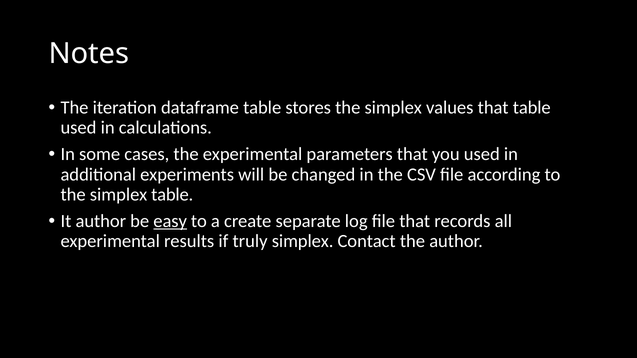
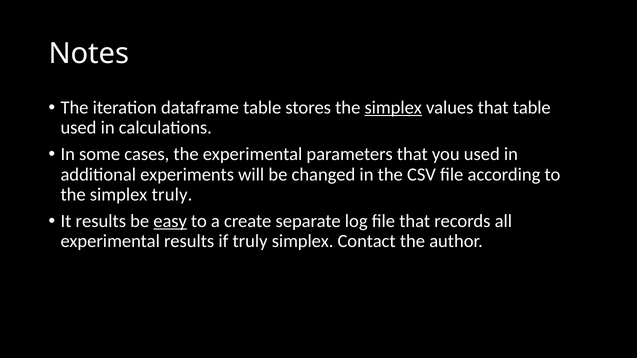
simplex at (393, 108) underline: none -> present
simplex table: table -> truly
It author: author -> results
